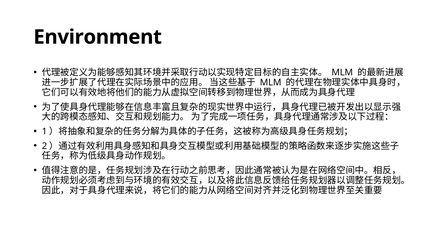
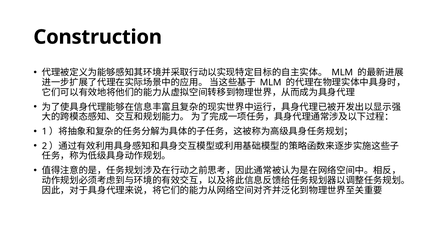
Environment: Environment -> Construction
